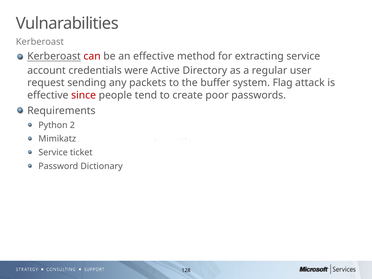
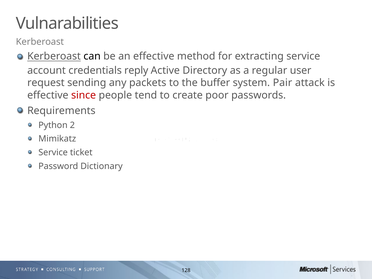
can colour: red -> black
were: were -> reply
Flag: Flag -> Pair
